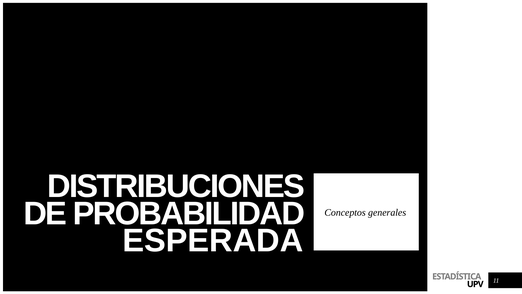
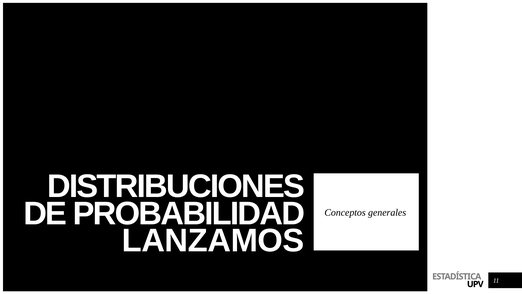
ESPERADA: ESPERADA -> LANZAMOS
